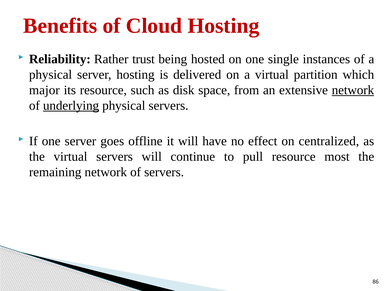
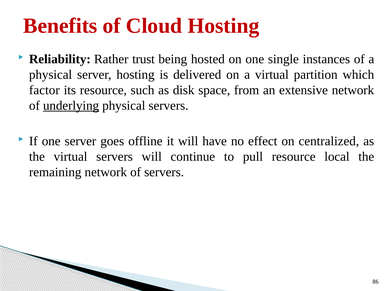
major: major -> factor
network at (353, 90) underline: present -> none
most: most -> local
